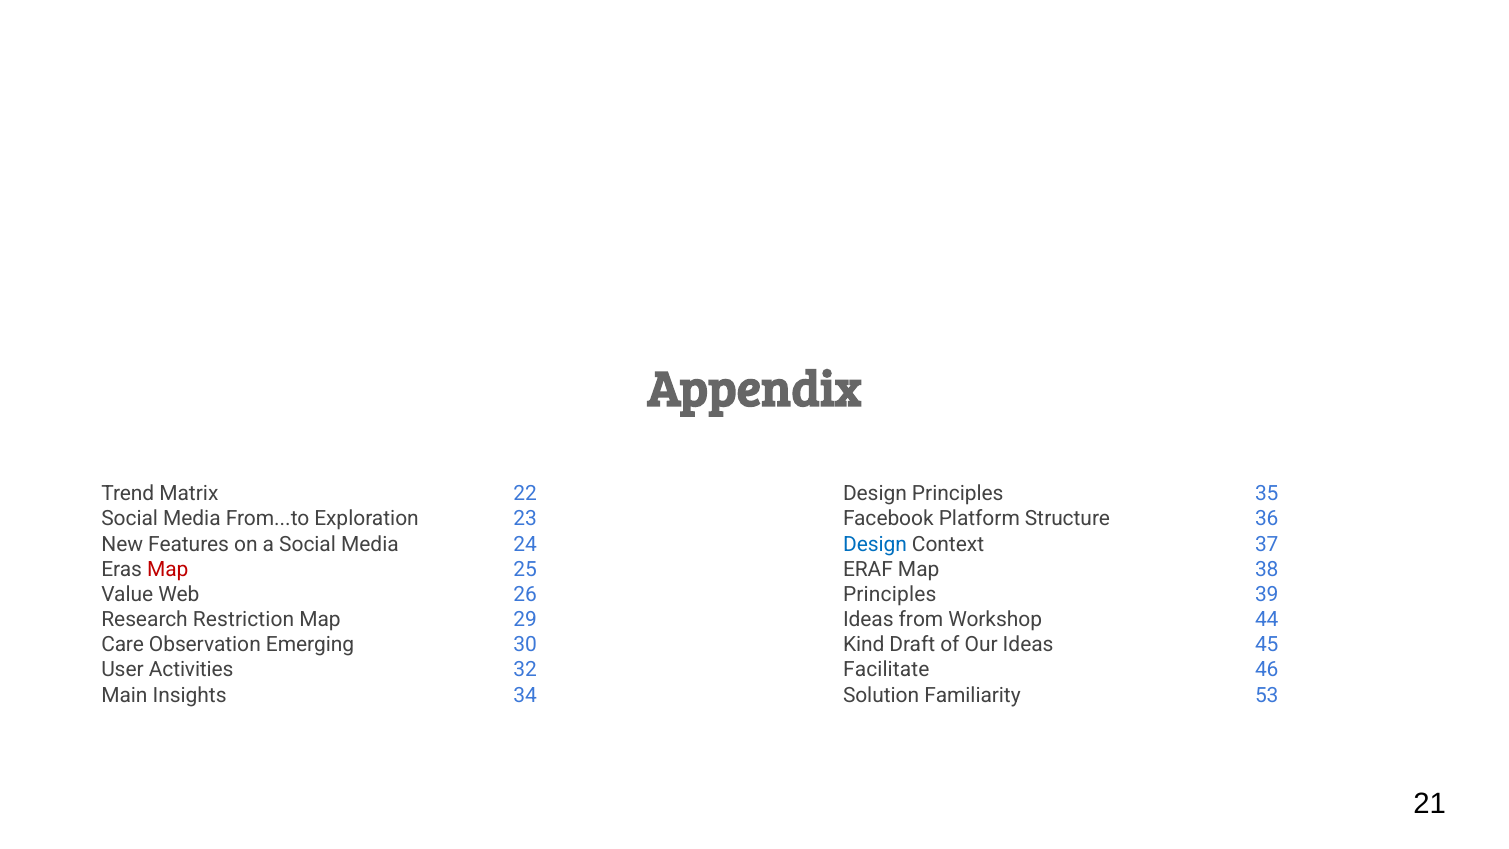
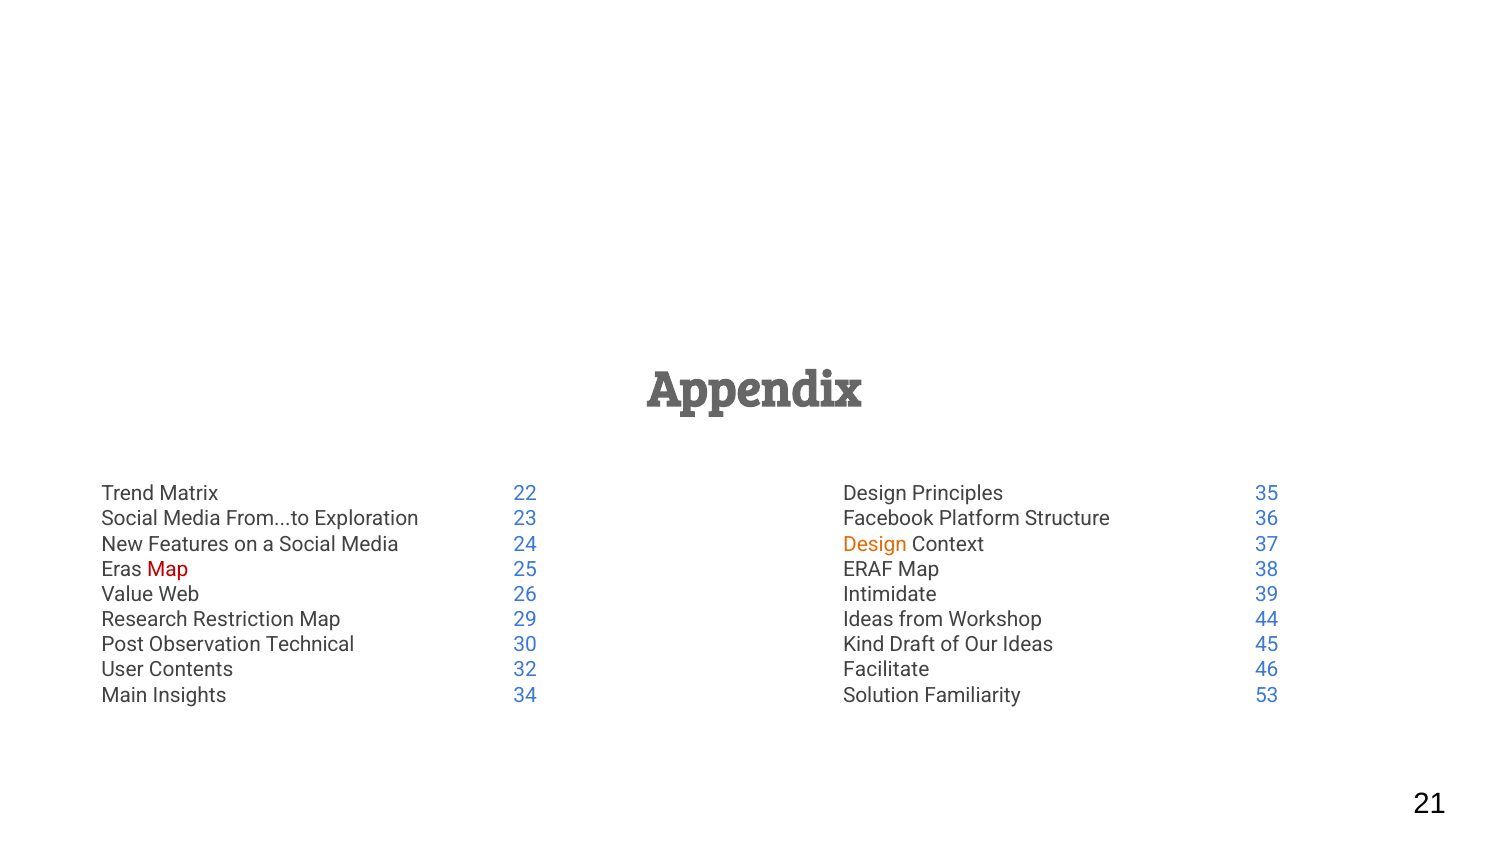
Design at (875, 544) colour: blue -> orange
Principles at (890, 594): Principles -> Intimidate
Care: Care -> Post
Emerging: Emerging -> Technical
Activities: Activities -> Contents
